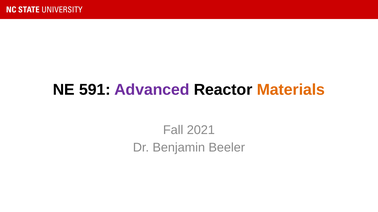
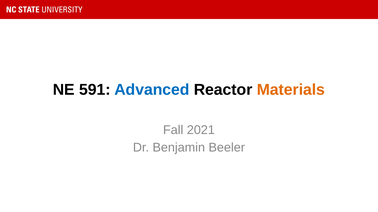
Advanced colour: purple -> blue
